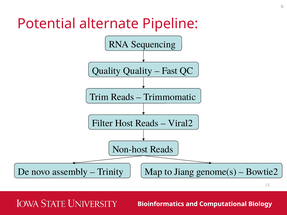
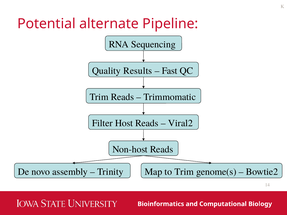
Quality Quality: Quality -> Results
to Jiang: Jiang -> Trim
